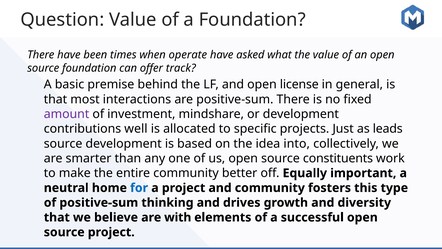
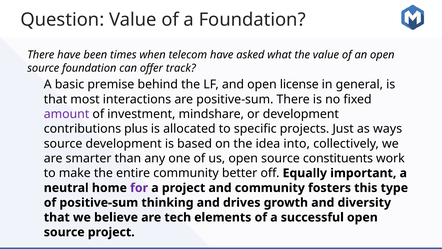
operate: operate -> telecom
well: well -> plus
leads: leads -> ways
for colour: blue -> purple
with: with -> tech
